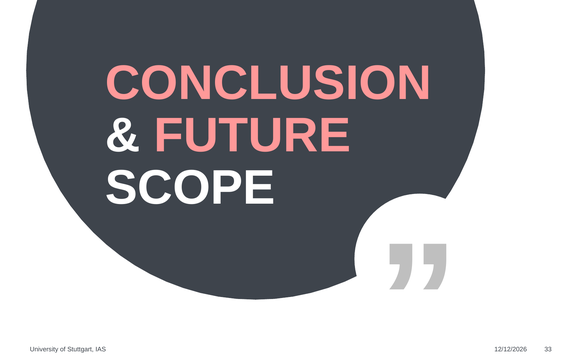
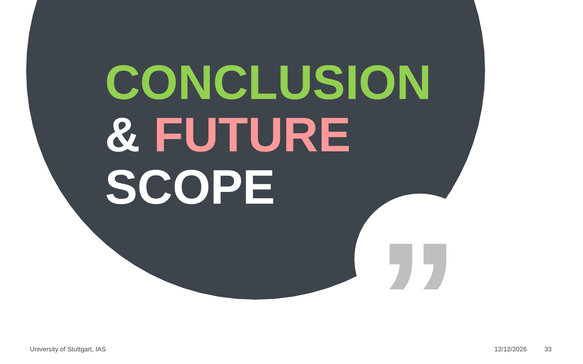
CONCLUSION colour: pink -> light green
